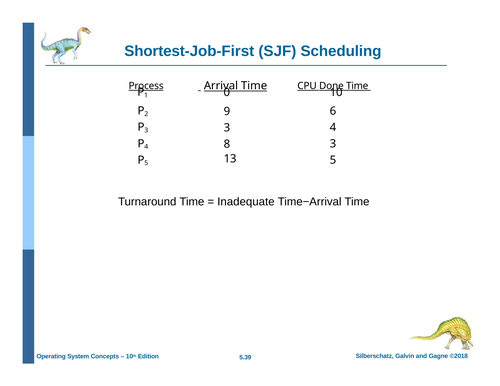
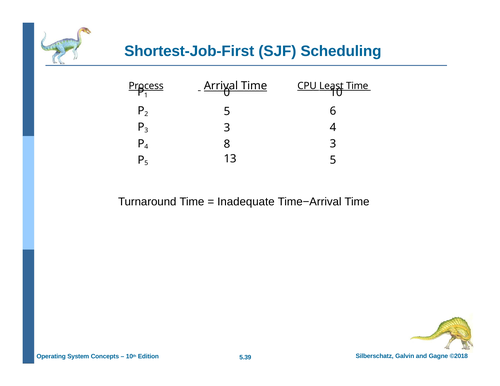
Done: Done -> Least
9 at (227, 112): 9 -> 5
